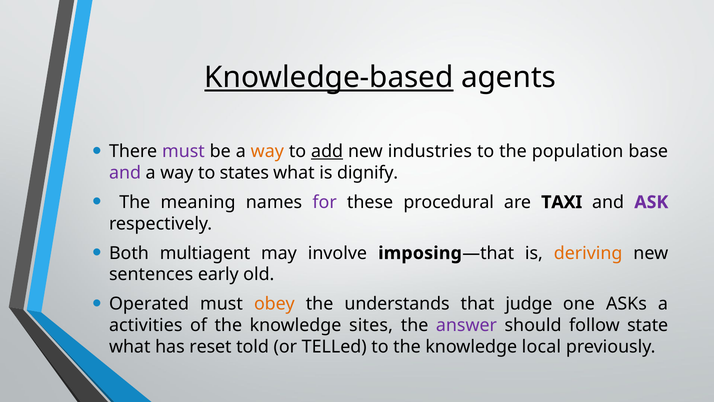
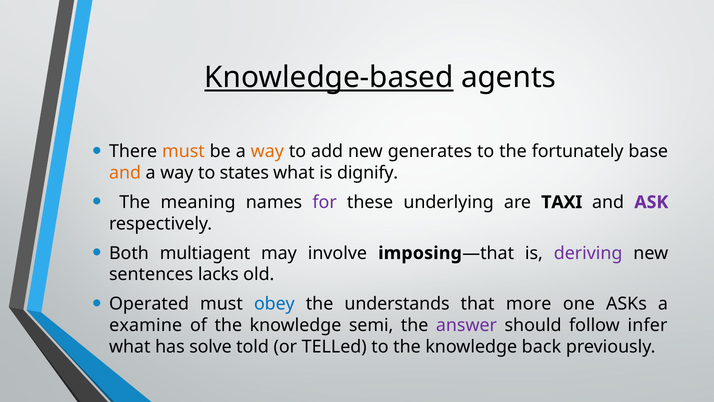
must at (183, 151) colour: purple -> orange
add underline: present -> none
industries: industries -> generates
population: population -> fortunately
and at (125, 173) colour: purple -> orange
procedural: procedural -> underlying
deriving colour: orange -> purple
early: early -> lacks
obey colour: orange -> blue
judge: judge -> more
activities: activities -> examine
sites: sites -> semi
state: state -> infer
reset: reset -> solve
local: local -> back
